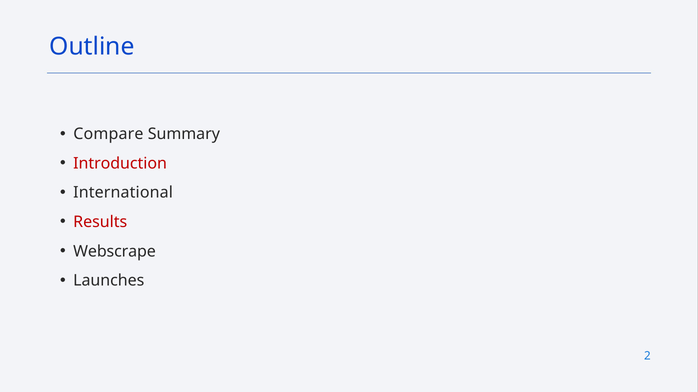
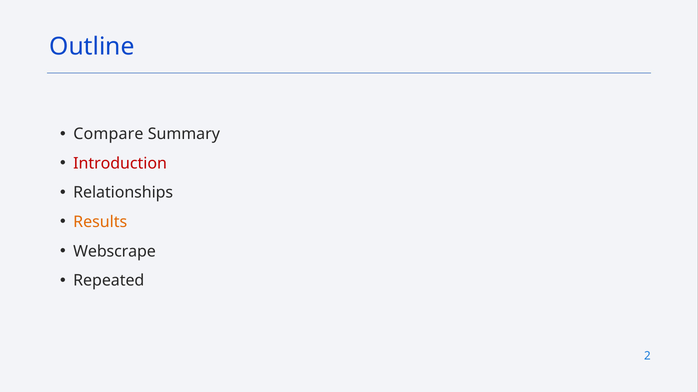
International: International -> Relationships
Results colour: red -> orange
Launches: Launches -> Repeated
